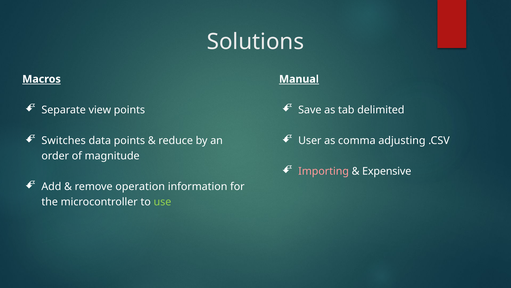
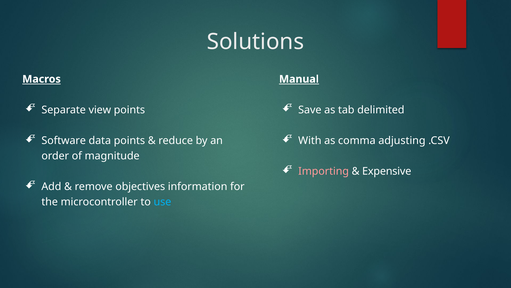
Switches: Switches -> Software
User: User -> With
operation: operation -> objectives
use colour: light green -> light blue
